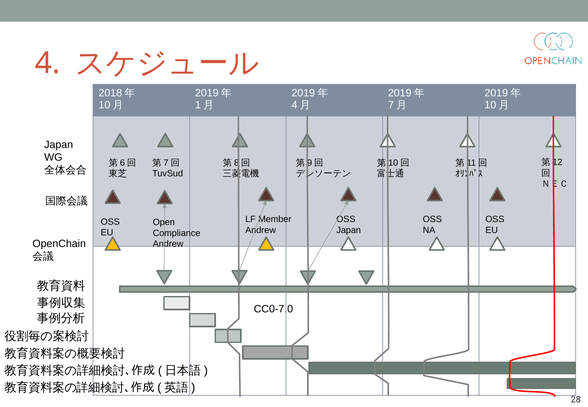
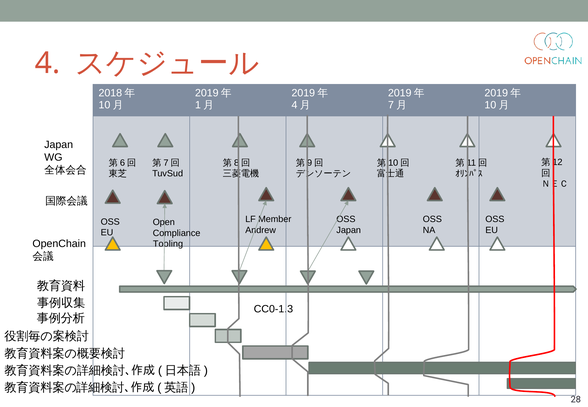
Andrew at (168, 244): Andrew -> Tooling
CC0-7.0: CC0-7.0 -> CC0-1.3
